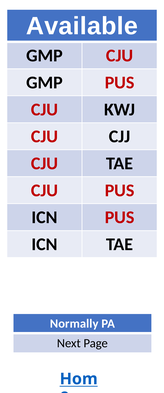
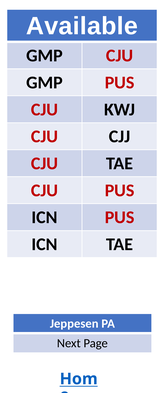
Normally: Normally -> Jeppesen
